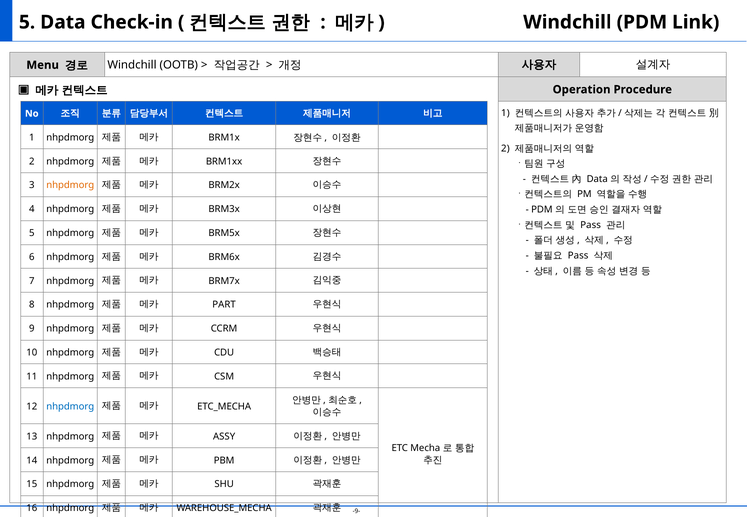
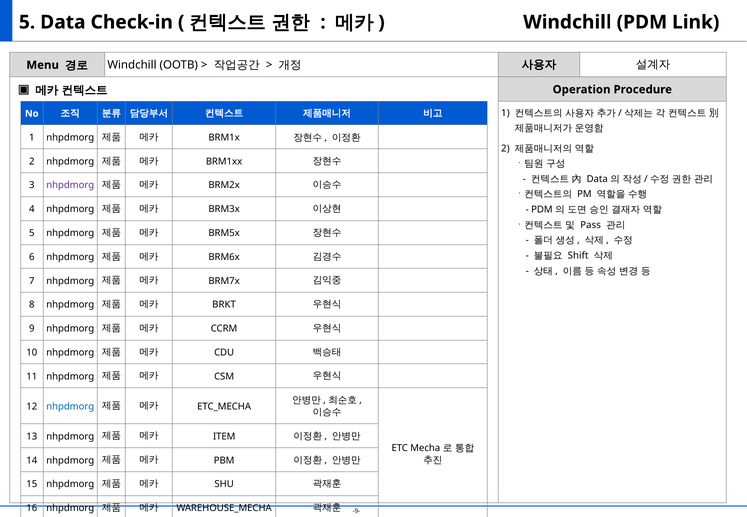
nhpdmorg at (70, 185) colour: orange -> purple
Pass at (578, 256): Pass -> Shift
PART: PART -> BRKT
ASSY: ASSY -> ITEM
